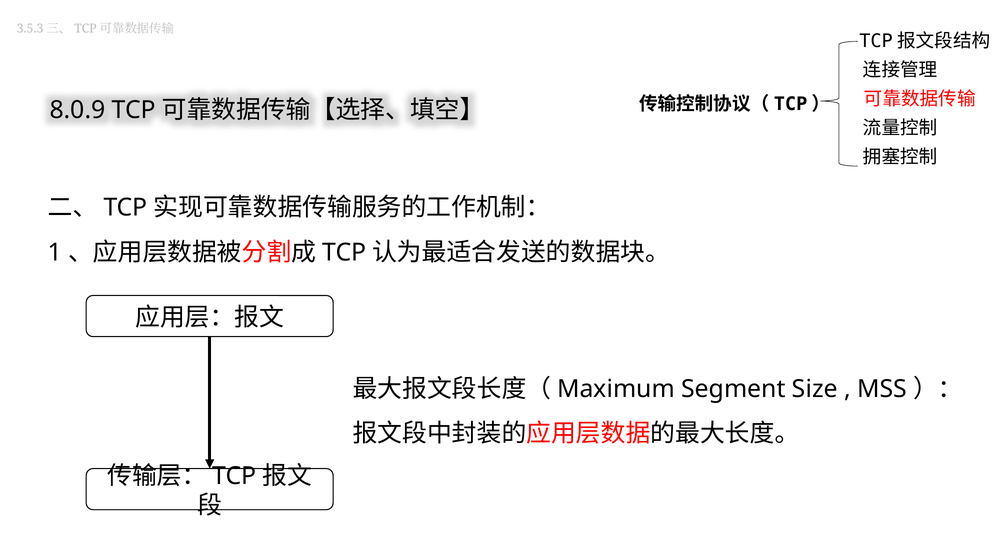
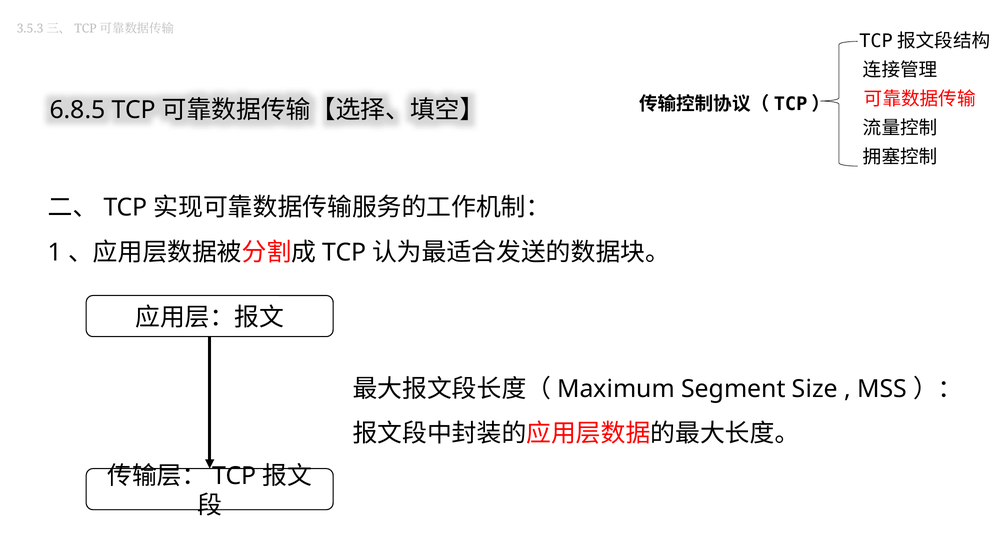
8.0.9: 8.0.9 -> 6.8.5
